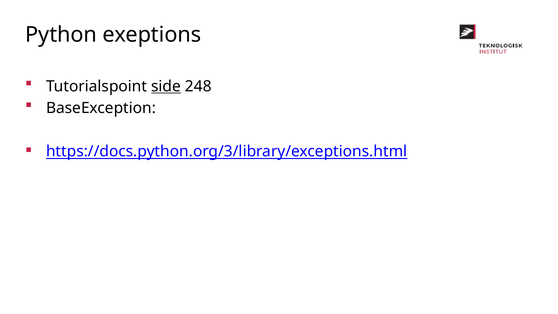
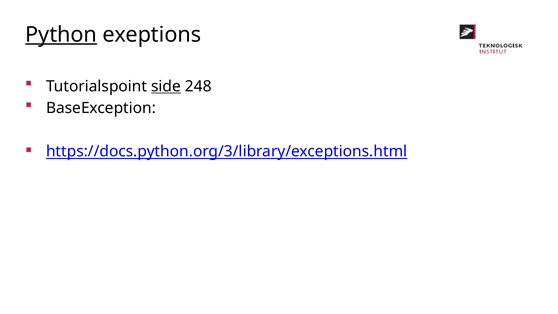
Python underline: none -> present
